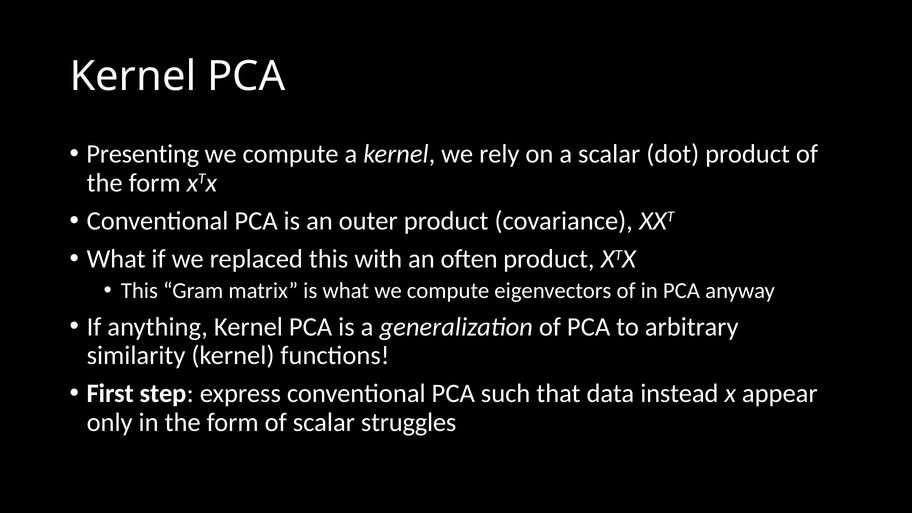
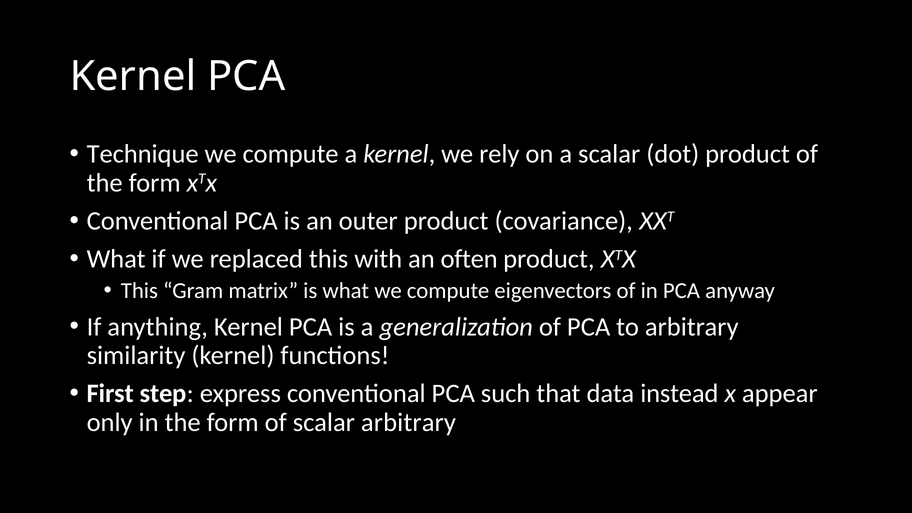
Presenting: Presenting -> Technique
scalar struggles: struggles -> arbitrary
